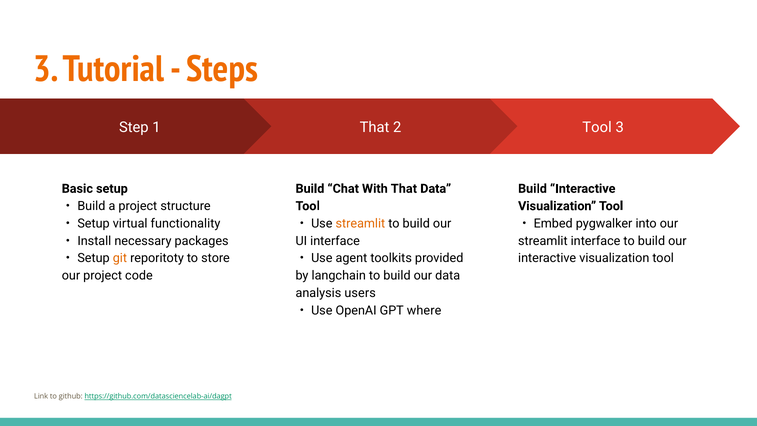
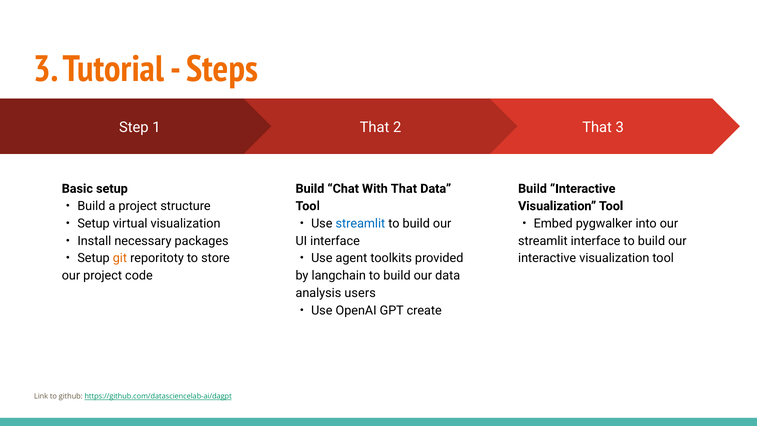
Tool at (597, 127): Tool -> That
virtual functionality: functionality -> visualization
streamlit at (360, 223) colour: orange -> blue
where: where -> create
